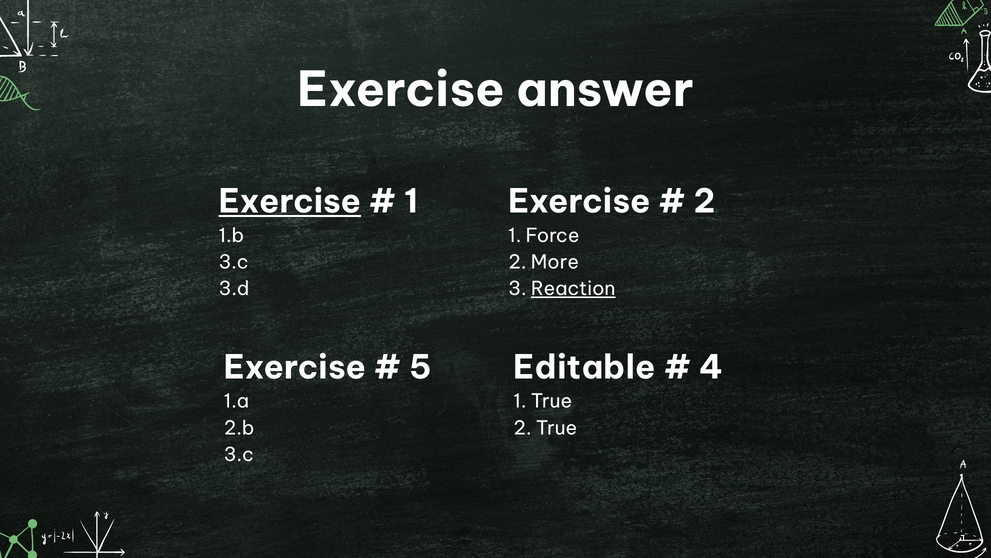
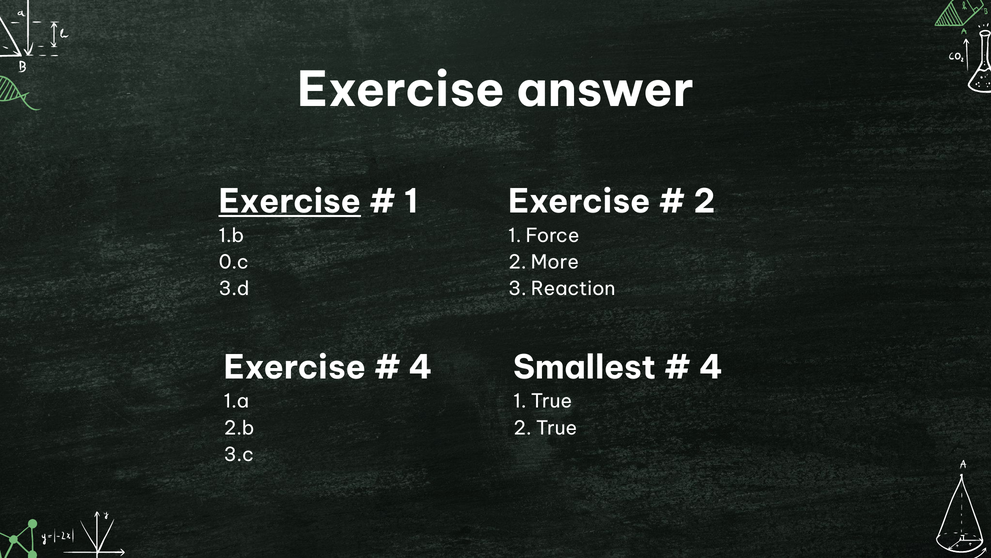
3.c at (234, 262): 3.c -> 0.c
Reaction underline: present -> none
5 at (421, 367): 5 -> 4
Editable: Editable -> Smallest
